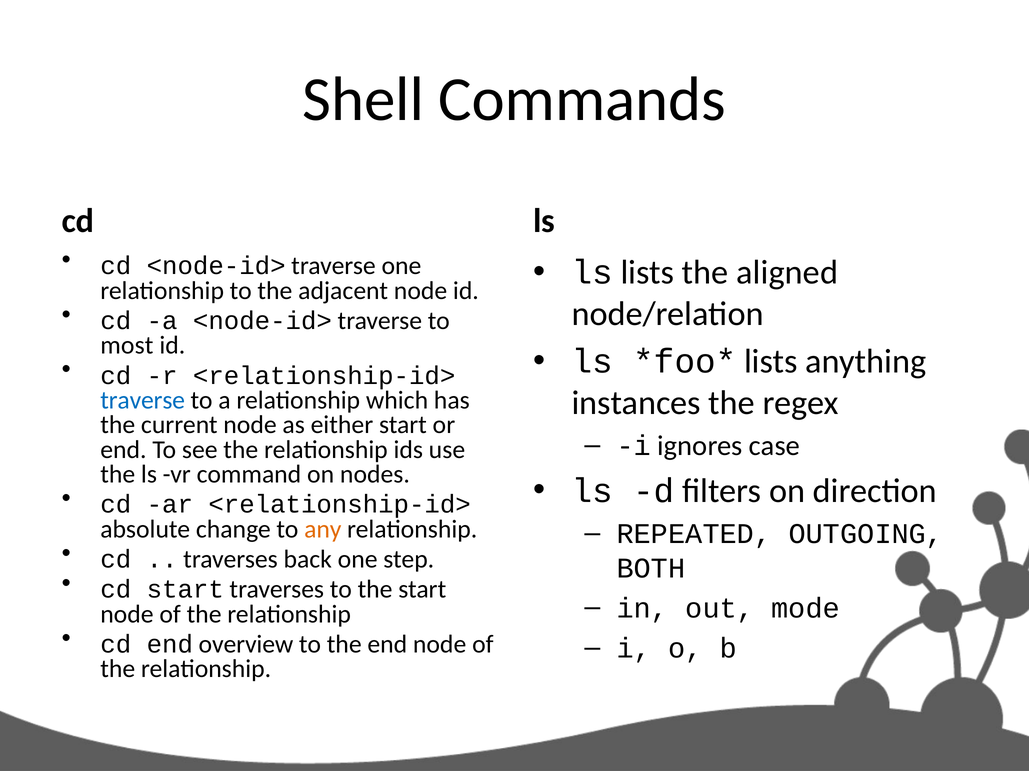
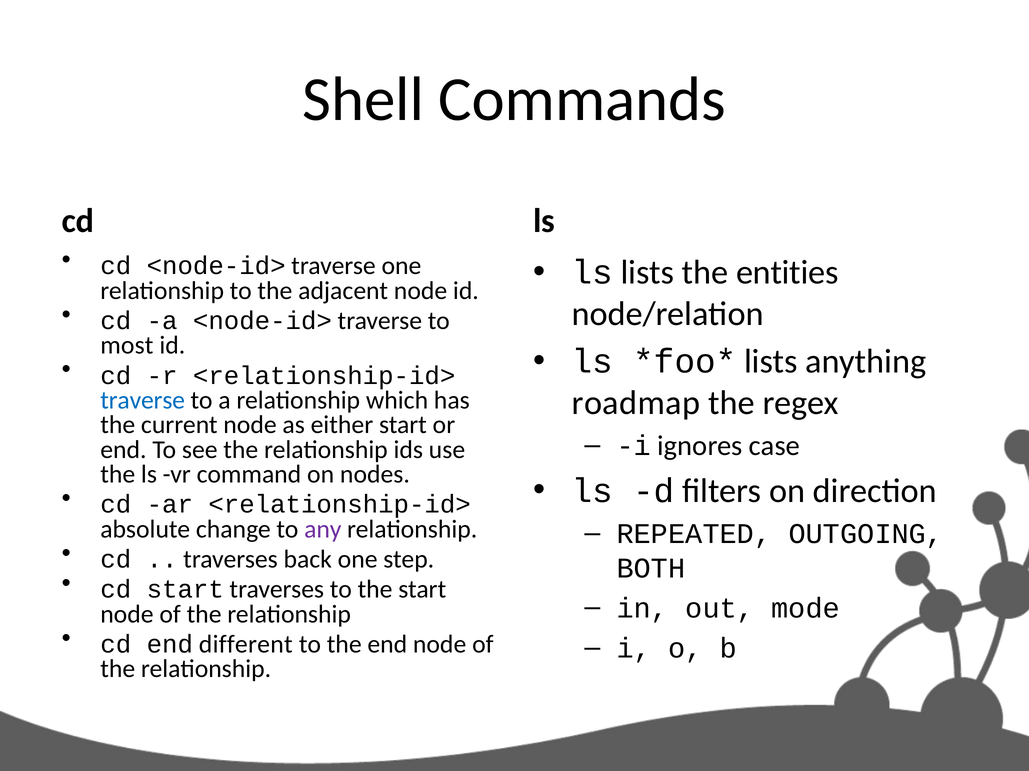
aligned: aligned -> entities
instances: instances -> roadmap
any colour: orange -> purple
overview: overview -> different
